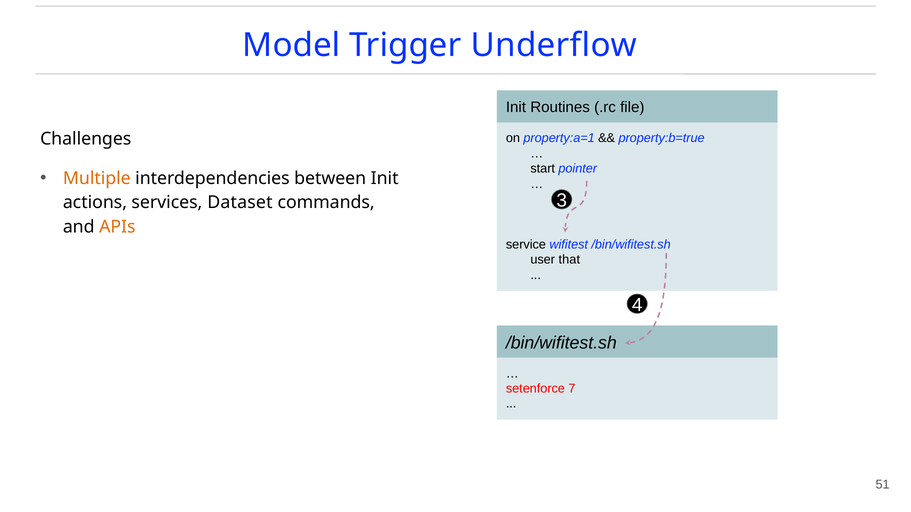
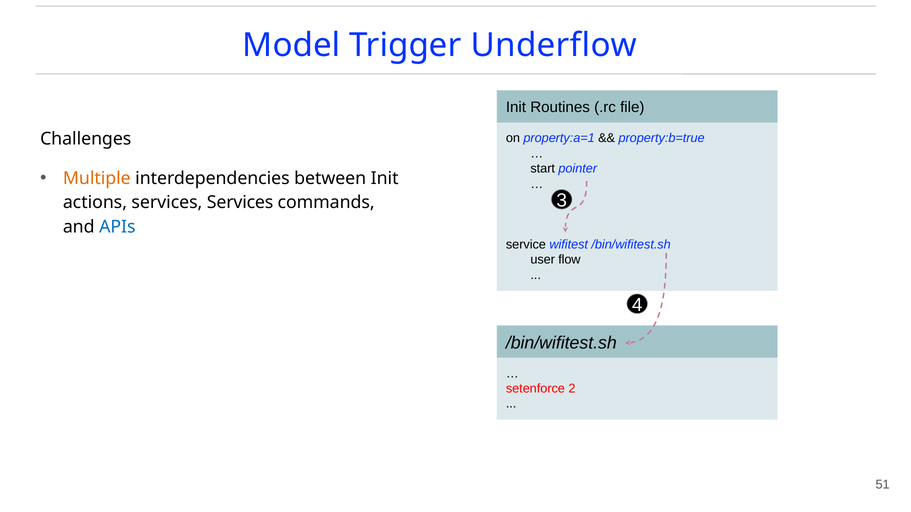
services Dataset: Dataset -> Services
APIs colour: orange -> blue
that: that -> flow
7: 7 -> 2
